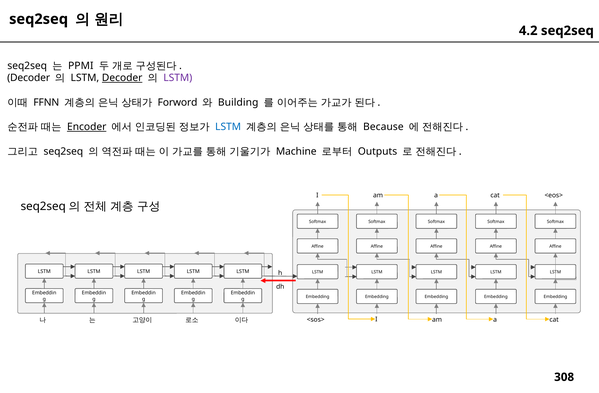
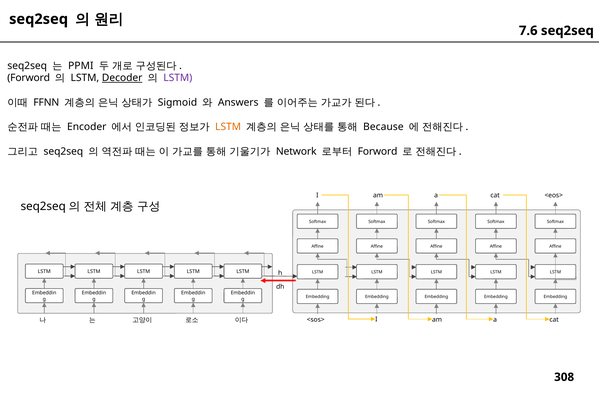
4.2: 4.2 -> 7.6
Decoder at (29, 78): Decoder -> Forword
Forword: Forword -> Sigmoid
Building: Building -> Answers
Encoder underline: present -> none
LSTM at (228, 127) colour: blue -> orange
Machine: Machine -> Network
Outputs at (377, 151): Outputs -> Forword
